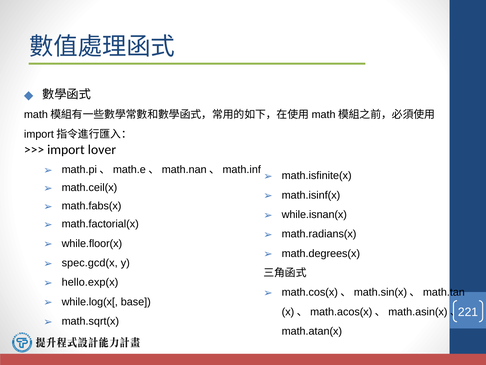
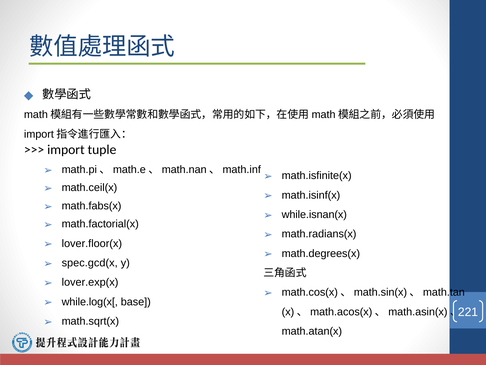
lover: lover -> tuple
while.floor(x: while.floor(x -> lover.floor(x
hello.exp(x: hello.exp(x -> lover.exp(x
